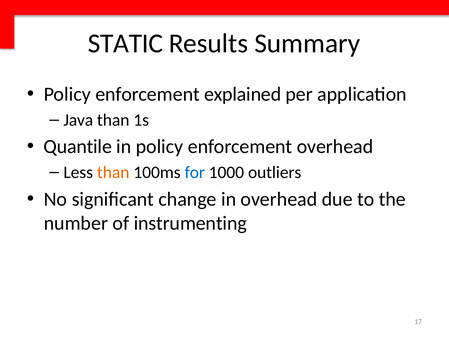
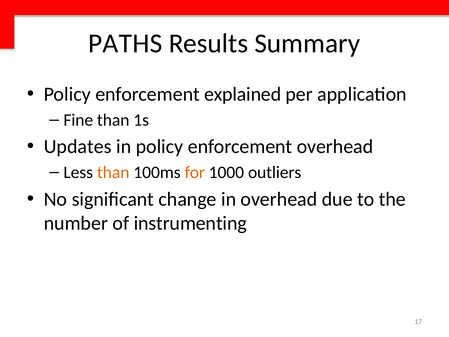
STATIC: STATIC -> PATHS
Java: Java -> Fine
Quantile: Quantile -> Updates
for colour: blue -> orange
